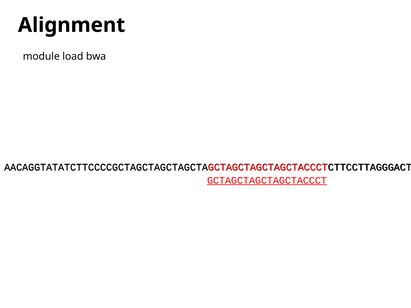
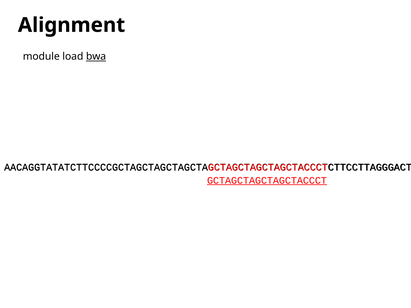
bwa underline: none -> present
